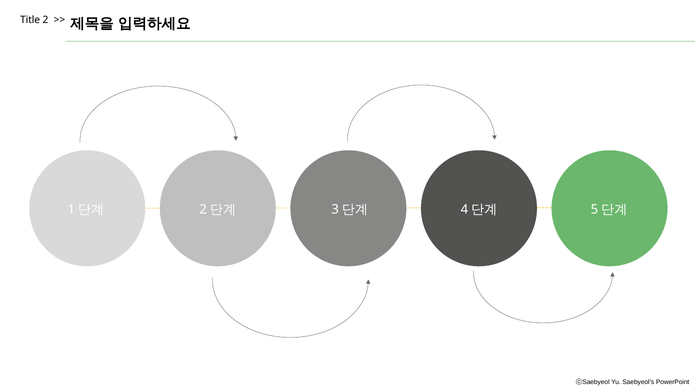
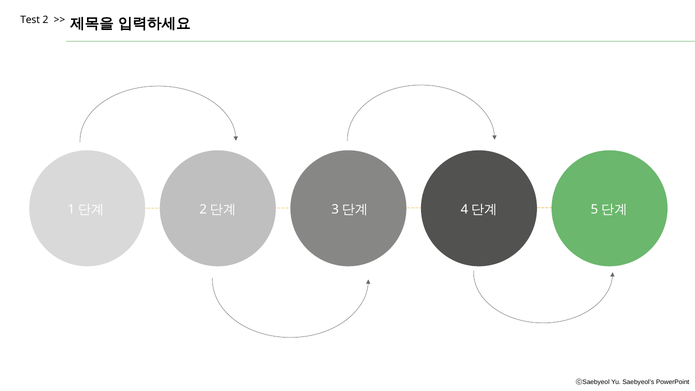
Title: Title -> Test
